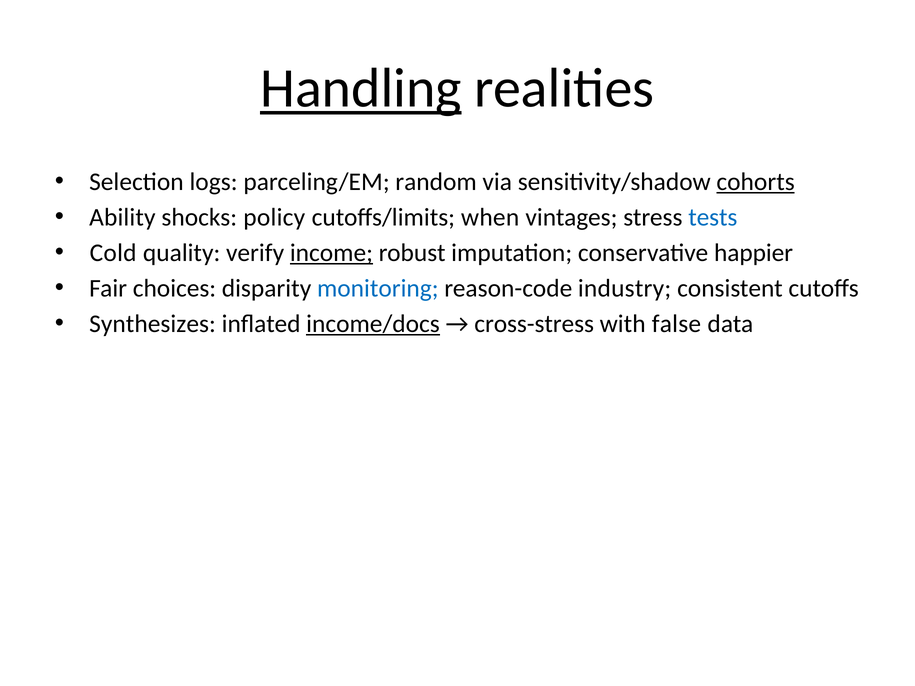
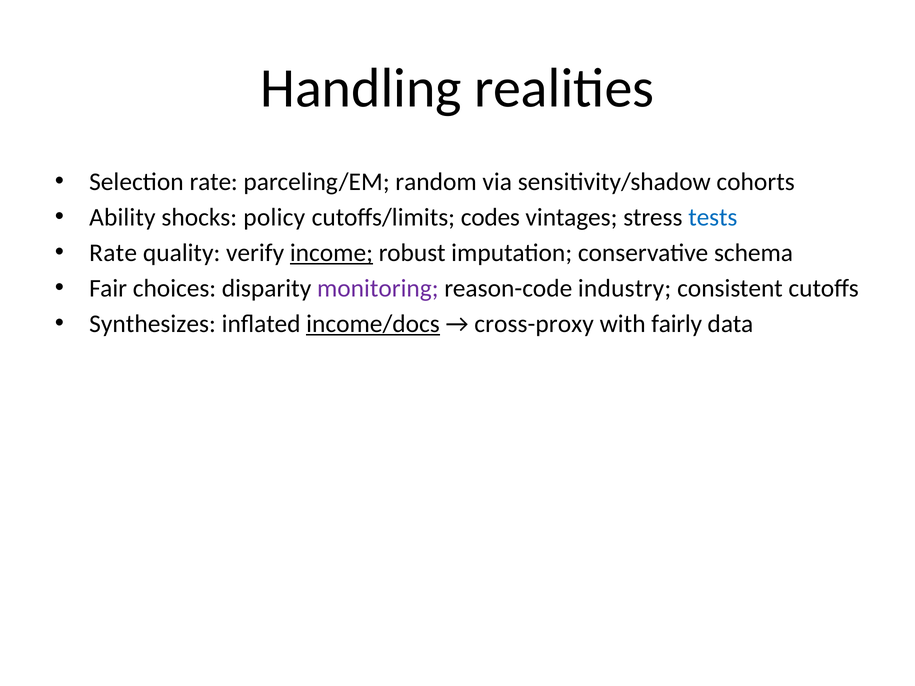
Handling underline: present -> none
Selection logs: logs -> rate
cohorts underline: present -> none
when: when -> codes
Cold at (113, 253): Cold -> Rate
happier: happier -> schema
monitoring colour: blue -> purple
cross-stress: cross-stress -> cross-proxy
false: false -> fairly
